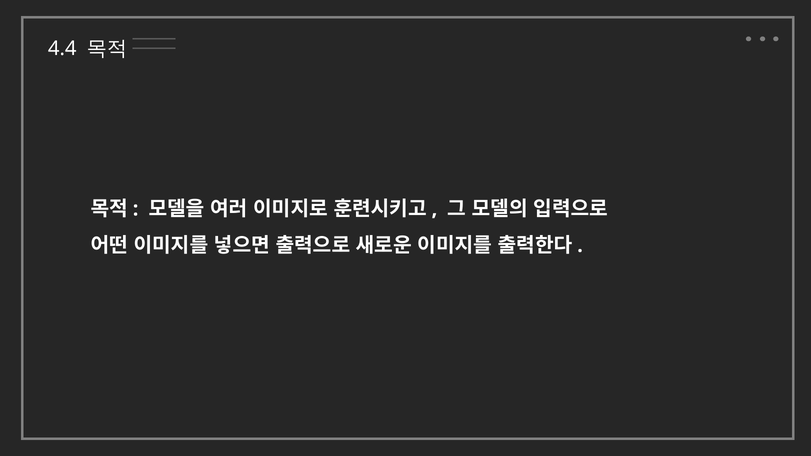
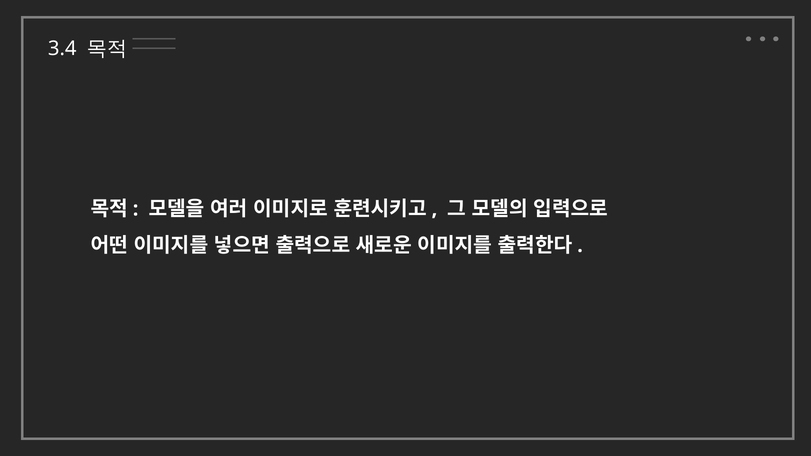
4.4: 4.4 -> 3.4
